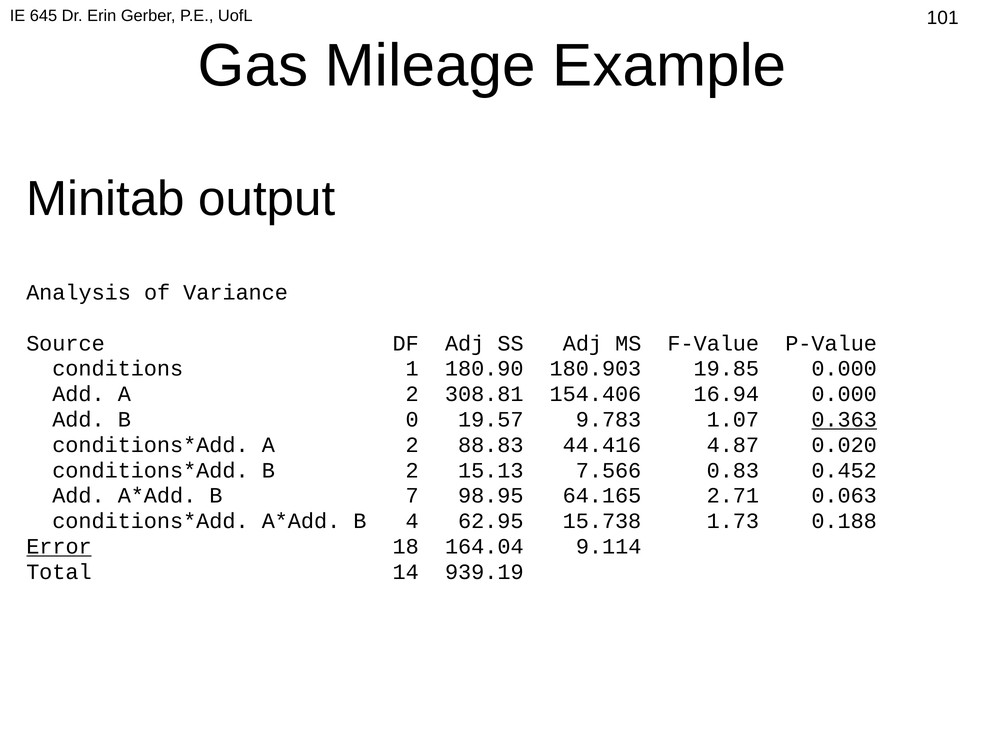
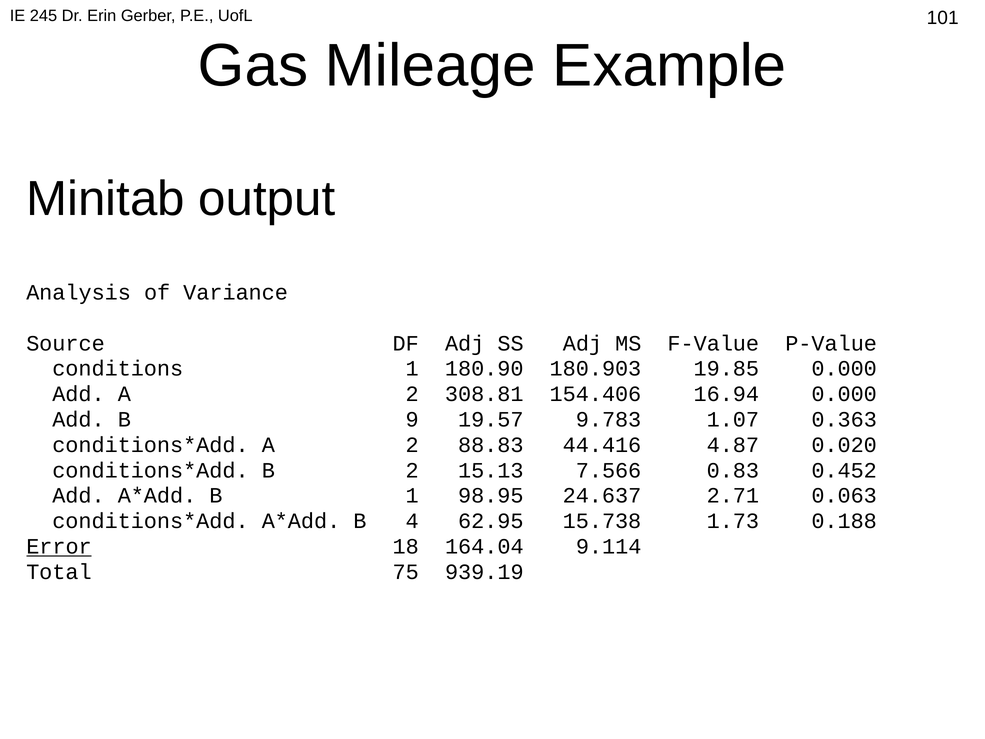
645: 645 -> 245
0: 0 -> 9
0.363 underline: present -> none
B 7: 7 -> 1
64.165: 64.165 -> 24.637
14: 14 -> 75
